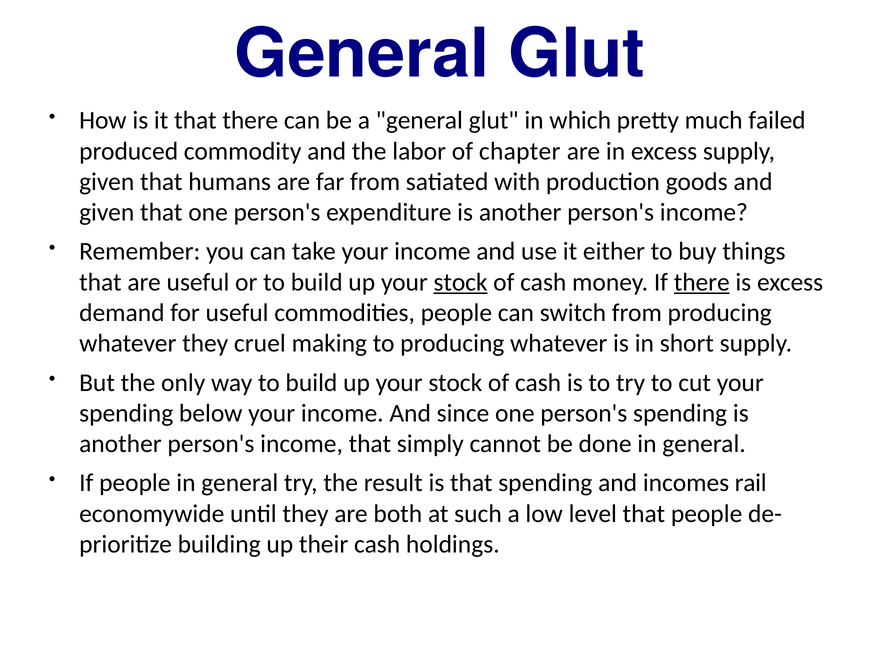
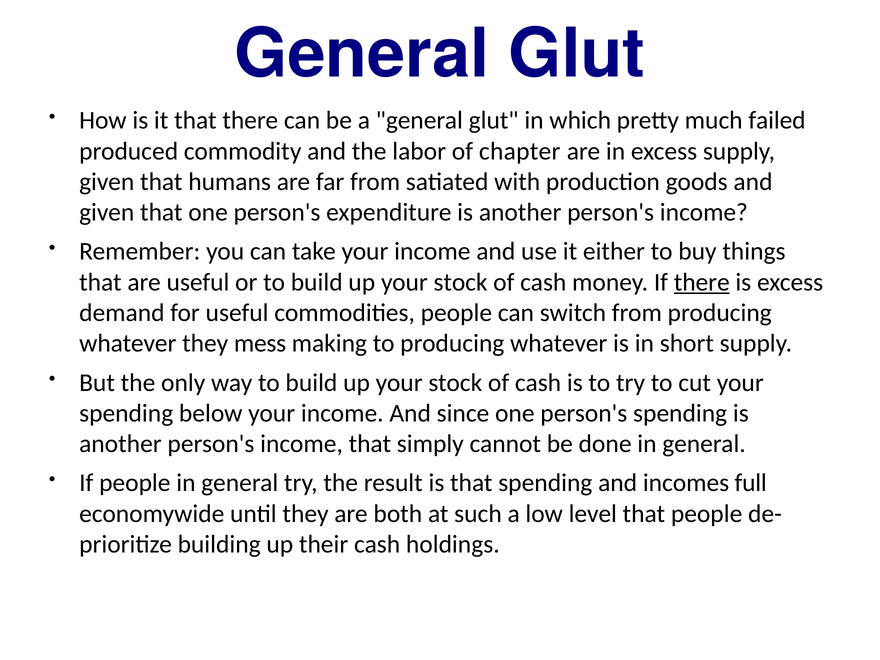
stock at (461, 282) underline: present -> none
cruel: cruel -> mess
rail: rail -> full
